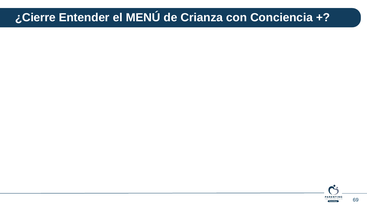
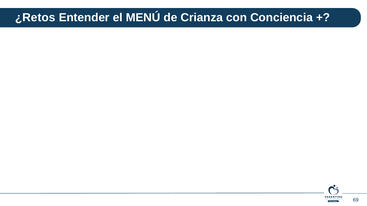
¿Cierre: ¿Cierre -> ¿Retos
